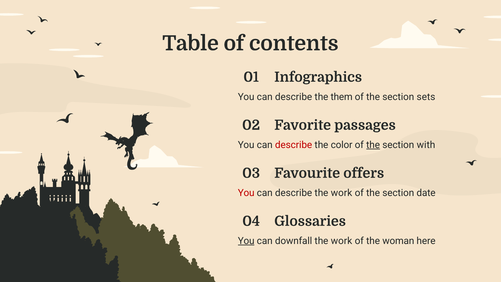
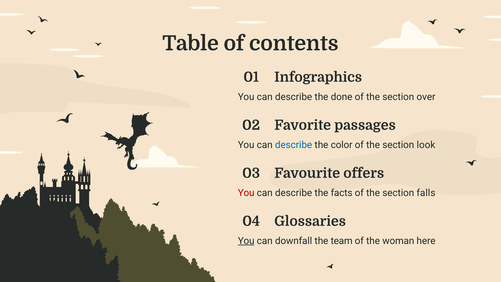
them: them -> done
sets: sets -> over
describe at (294, 145) colour: red -> blue
the at (373, 145) underline: present -> none
with: with -> look
describe the work: work -> facts
date: date -> falls
work at (342, 241): work -> team
